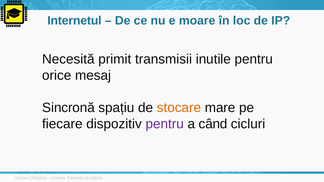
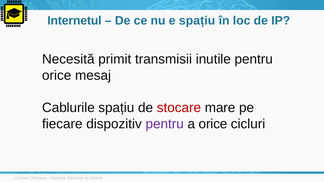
e moare: moare -> spațiu
Sincronă: Sincronă -> Cablurile
stocare colour: orange -> red
a când: când -> orice
